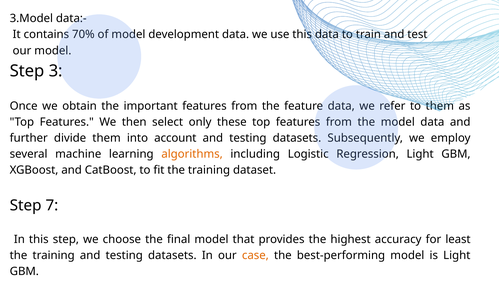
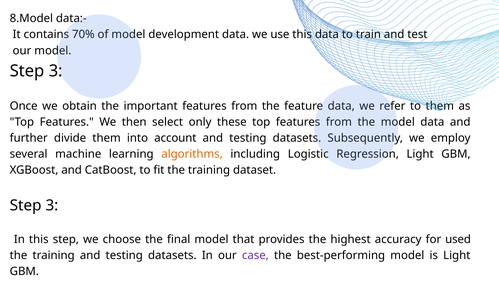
3.Model: 3.Model -> 8.Model
7 at (52, 205): 7 -> 3
least: least -> used
case colour: orange -> purple
